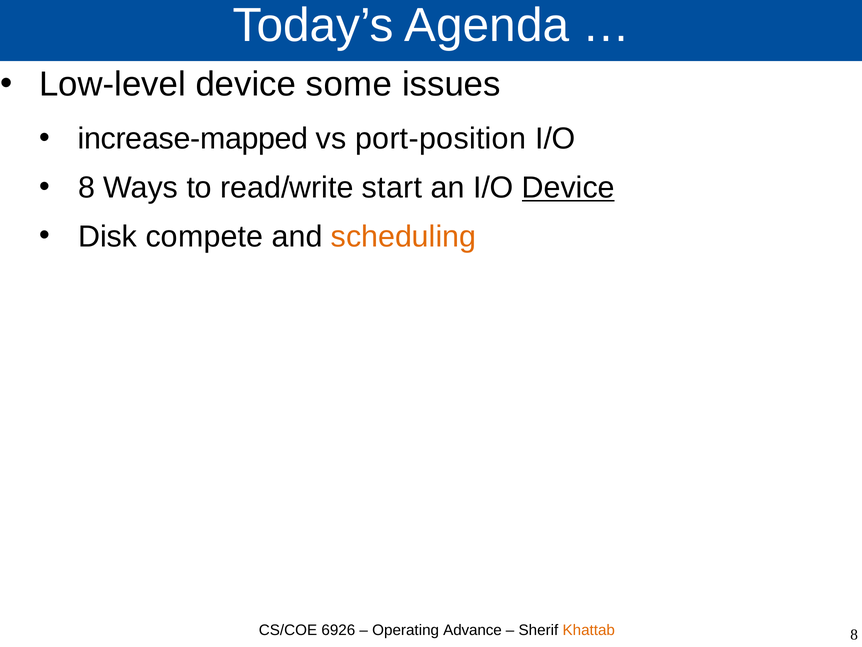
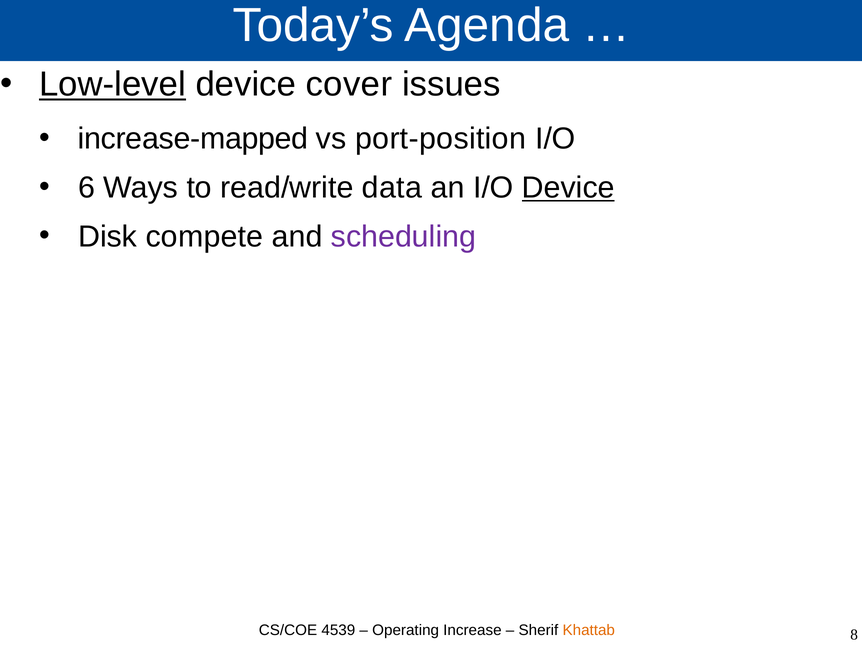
Low-level underline: none -> present
some: some -> cover
8 at (87, 188): 8 -> 6
start: start -> data
scheduling colour: orange -> purple
6926: 6926 -> 4539
Advance: Advance -> Increase
